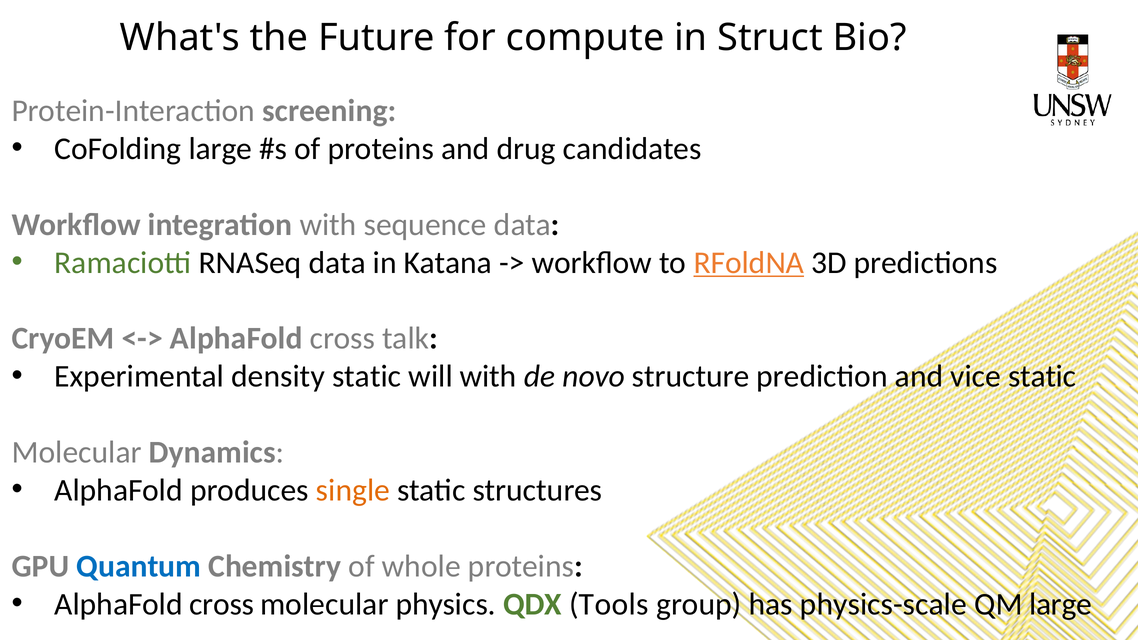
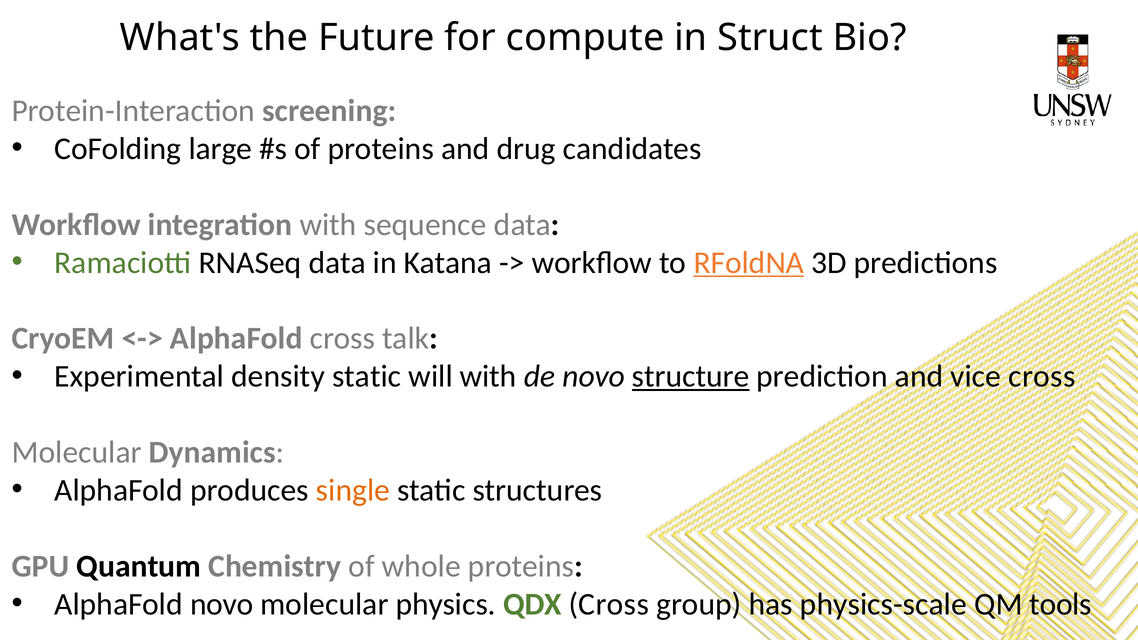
structure underline: none -> present
vice static: static -> cross
Quantum colour: blue -> black
cross at (222, 604): cross -> novo
QDX Tools: Tools -> Cross
QM large: large -> tools
